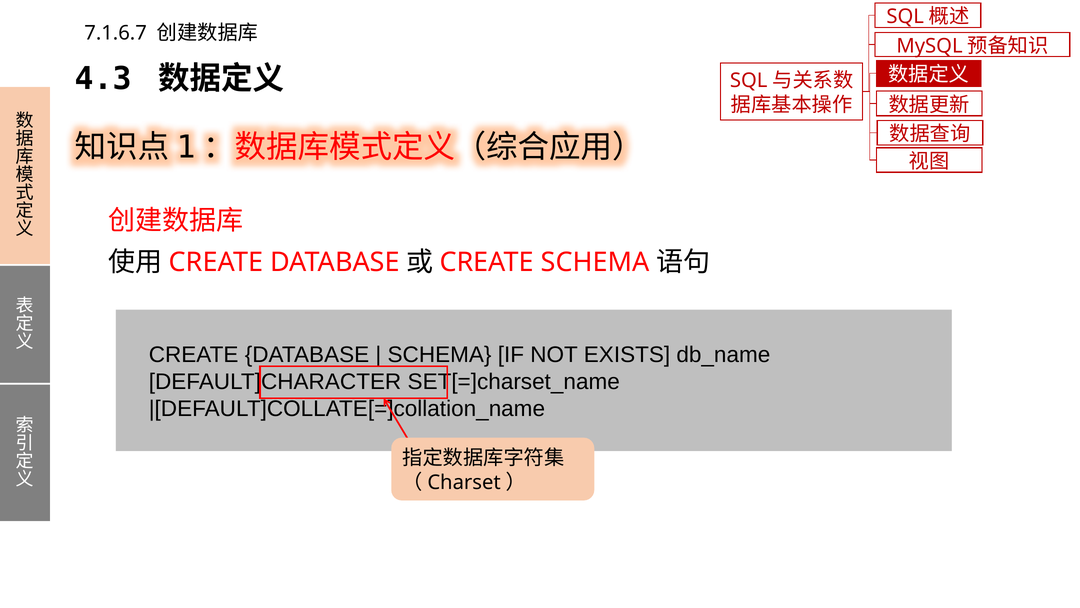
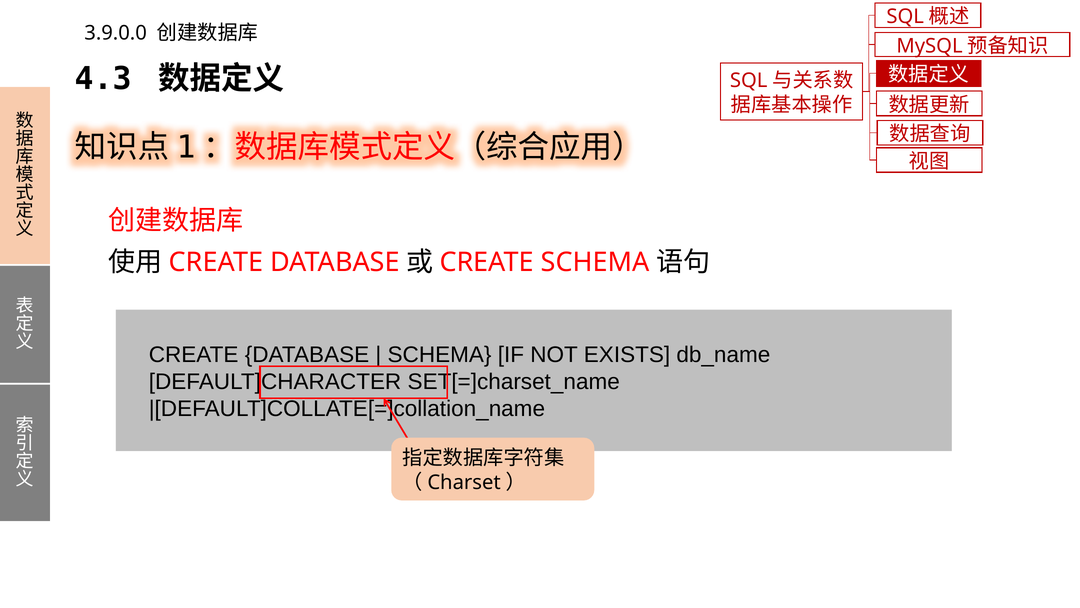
7.1.6.7: 7.1.6.7 -> 3.9.0.0
